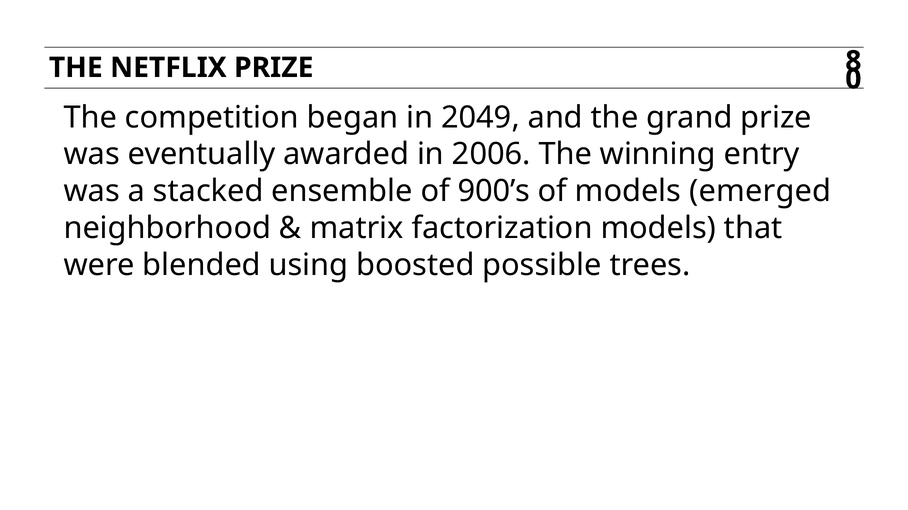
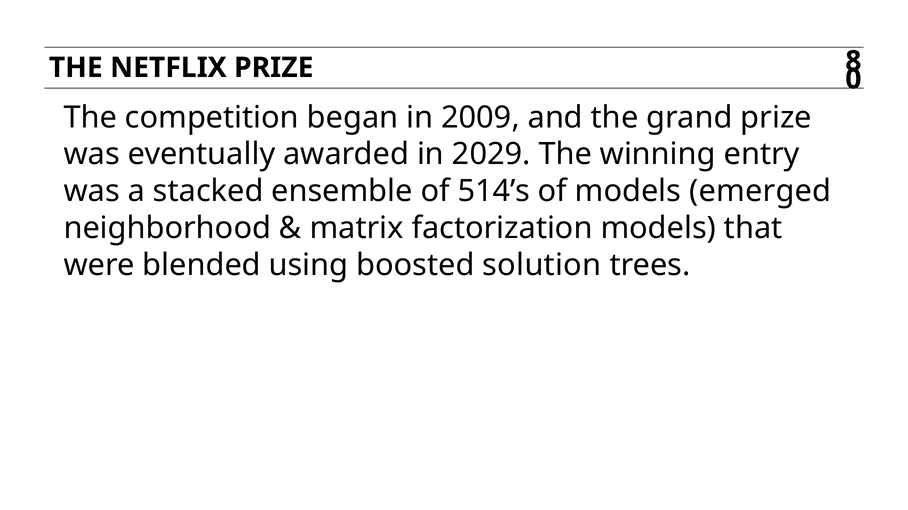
2049: 2049 -> 2009
2006: 2006 -> 2029
900’s: 900’s -> 514’s
possible: possible -> solution
